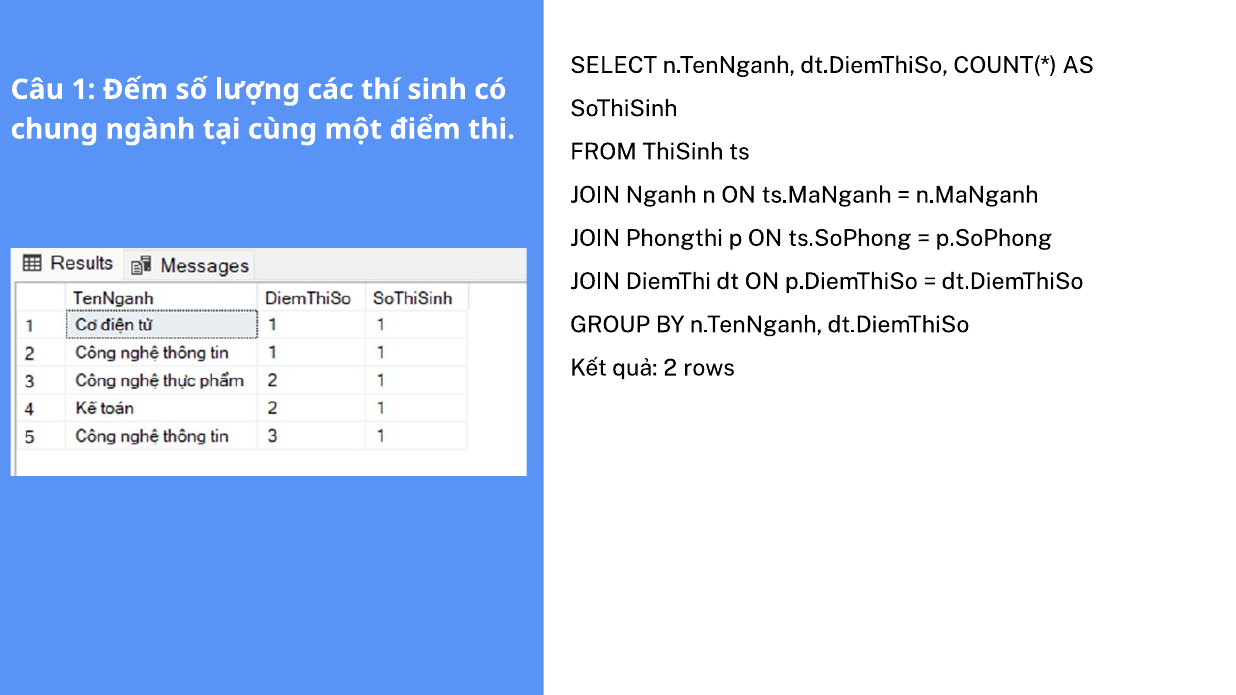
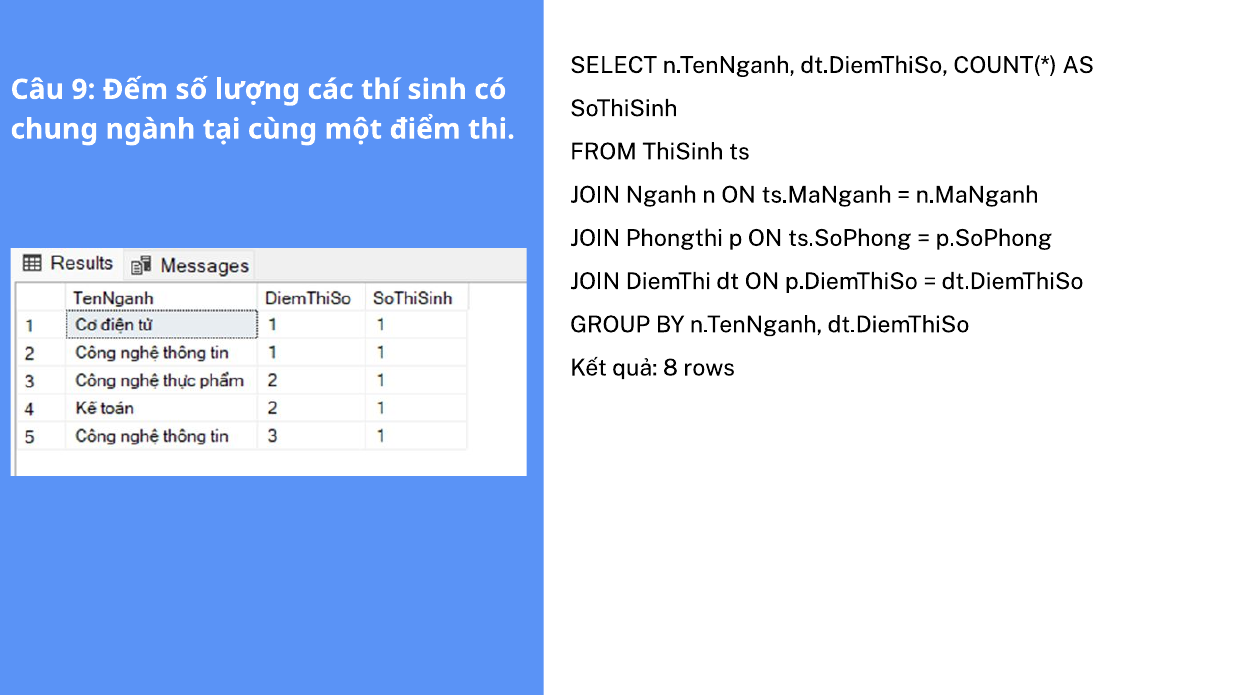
1: 1 -> 9
2: 2 -> 8
